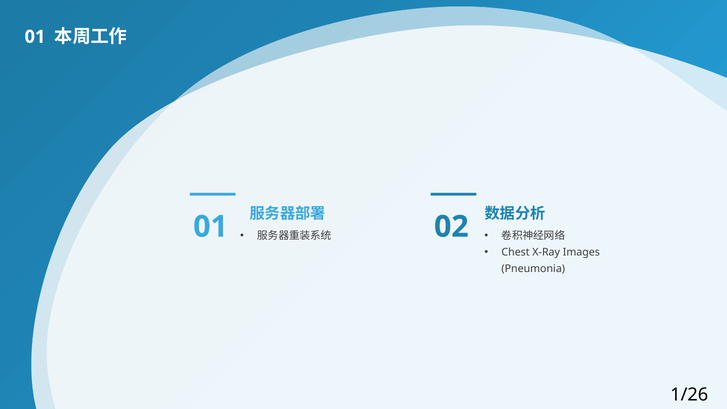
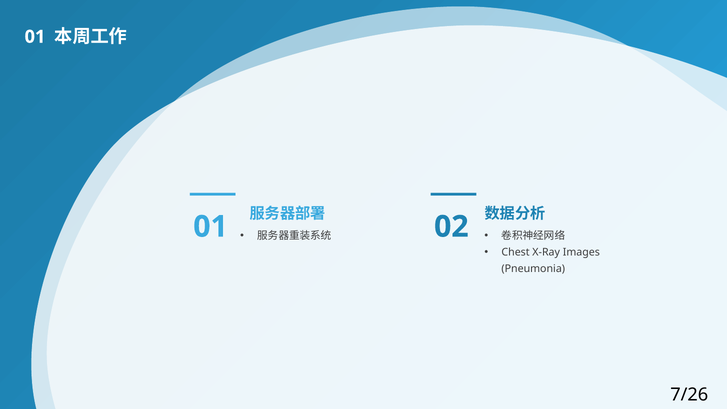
1/26: 1/26 -> 7/26
